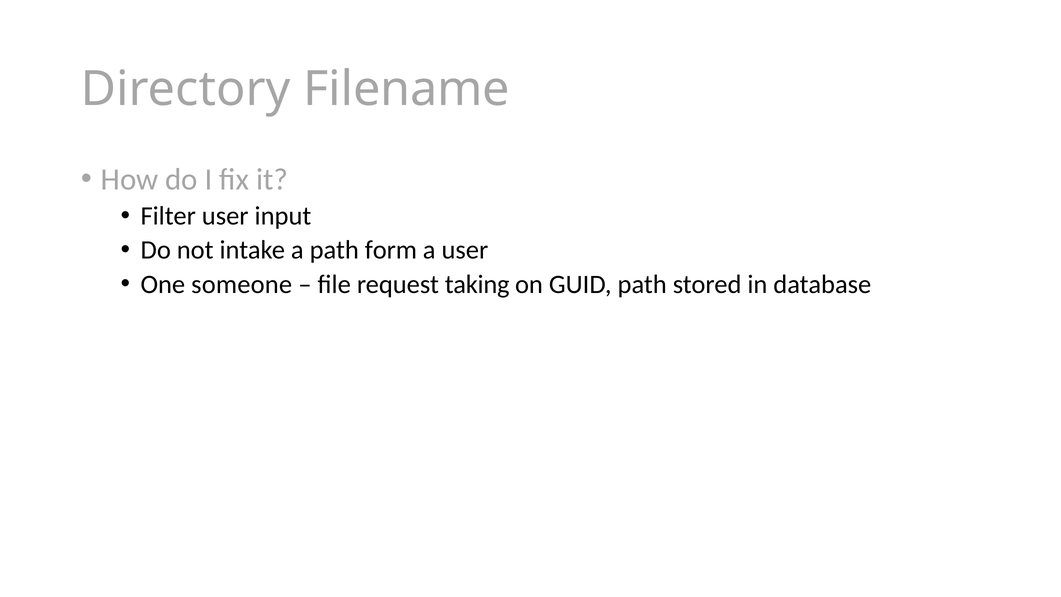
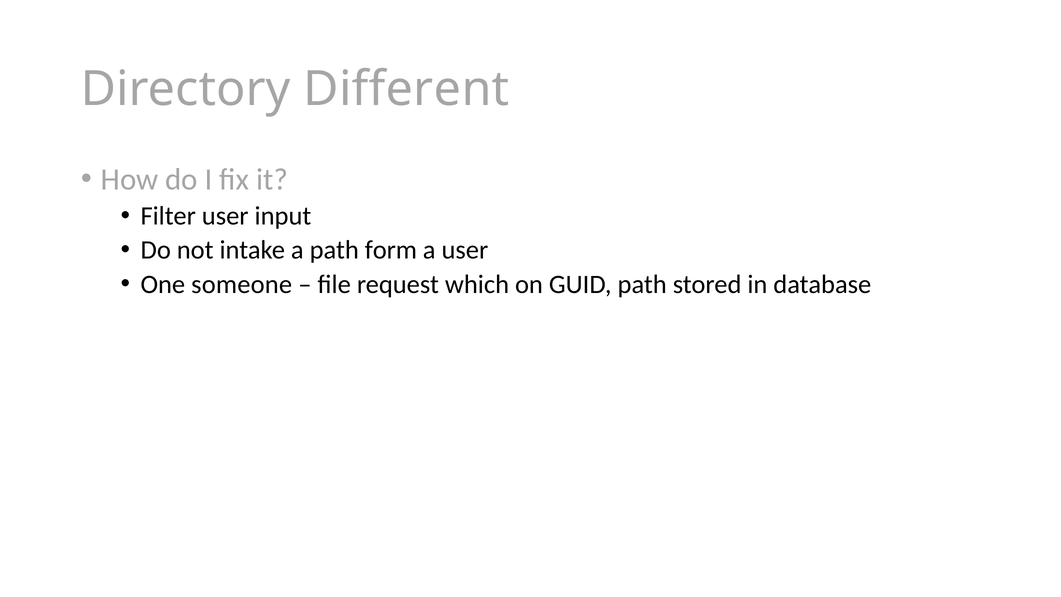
Filename: Filename -> Different
taking: taking -> which
